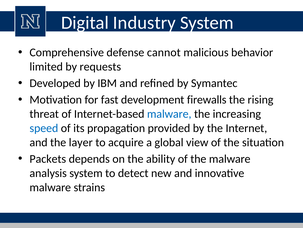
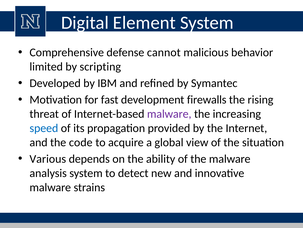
Industry: Industry -> Element
requests: requests -> scripting
malware at (169, 114) colour: blue -> purple
layer: layer -> code
Packets: Packets -> Various
